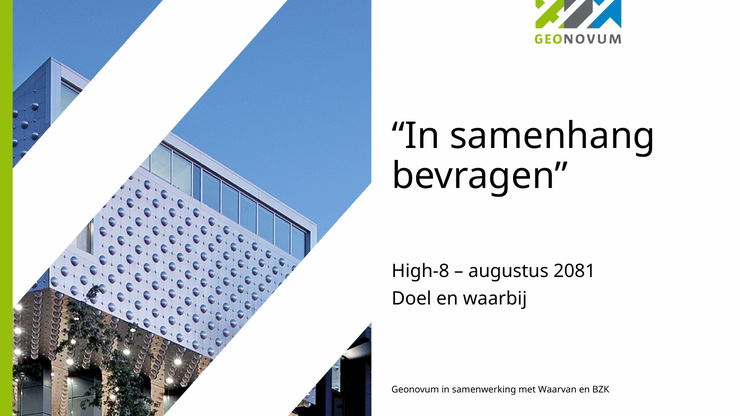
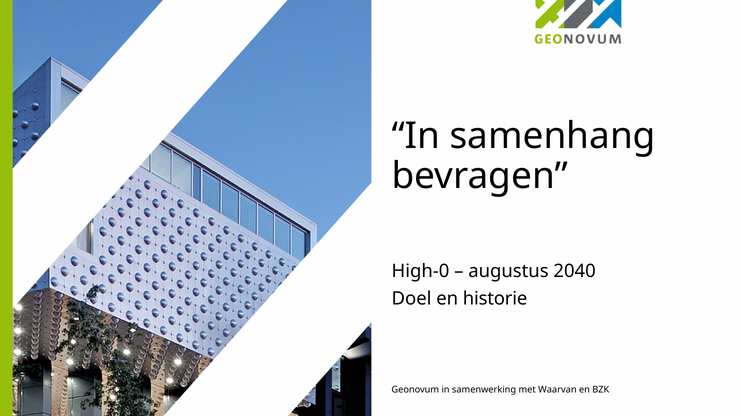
High-8: High-8 -> High-0
2081: 2081 -> 2040
waarbij: waarbij -> historie
